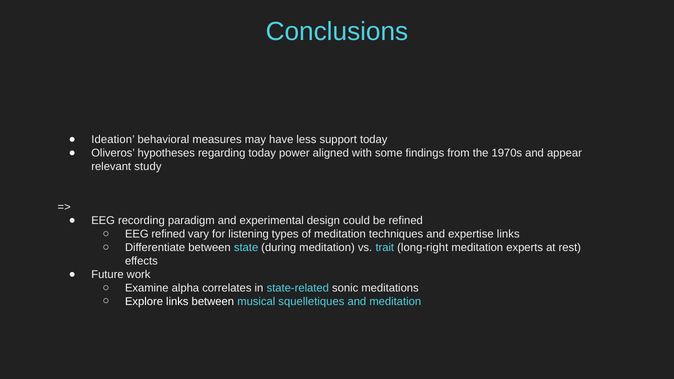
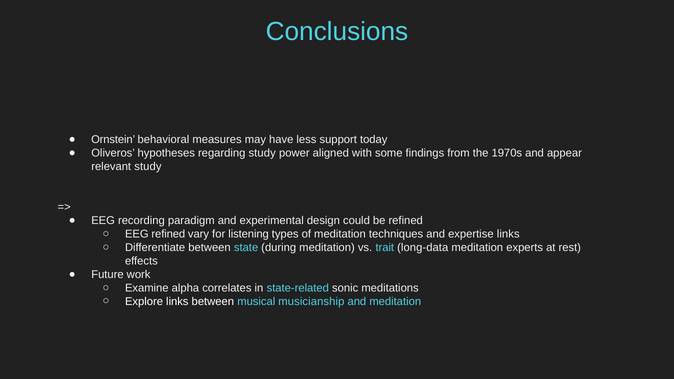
Ideation: Ideation -> Ornstein
regarding today: today -> study
long-right: long-right -> long-data
squelletiques: squelletiques -> musicianship
